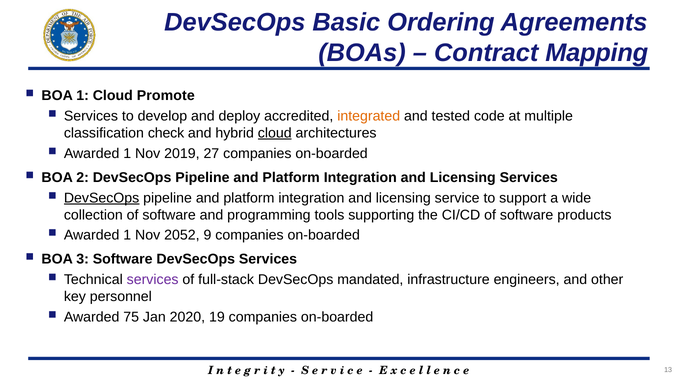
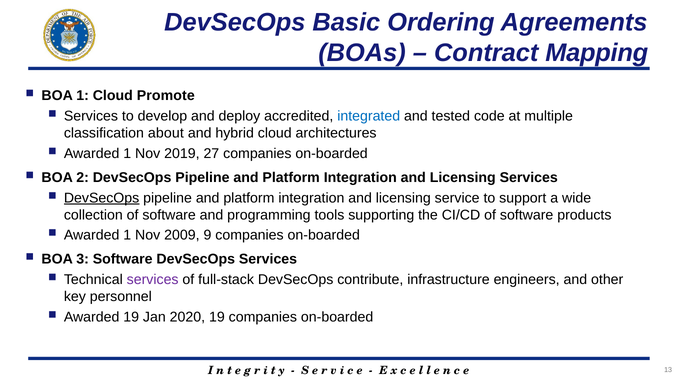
integrated colour: orange -> blue
check: check -> about
cloud at (275, 133) underline: present -> none
2052: 2052 -> 2009
mandated: mandated -> contribute
Awarded 75: 75 -> 19
